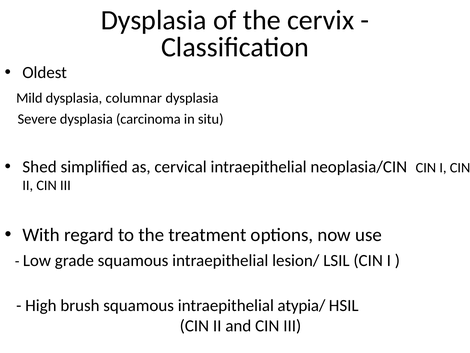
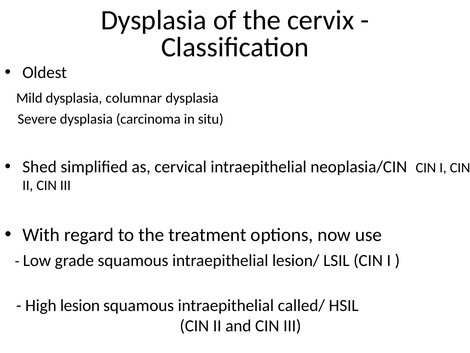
brush: brush -> lesion
atypia/: atypia/ -> called/
